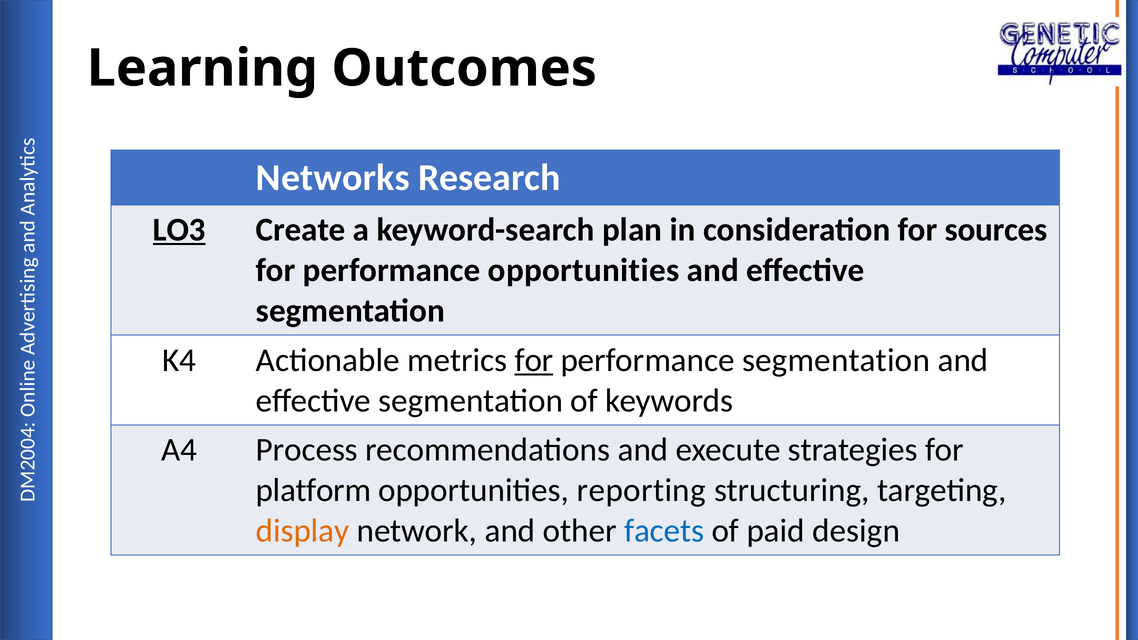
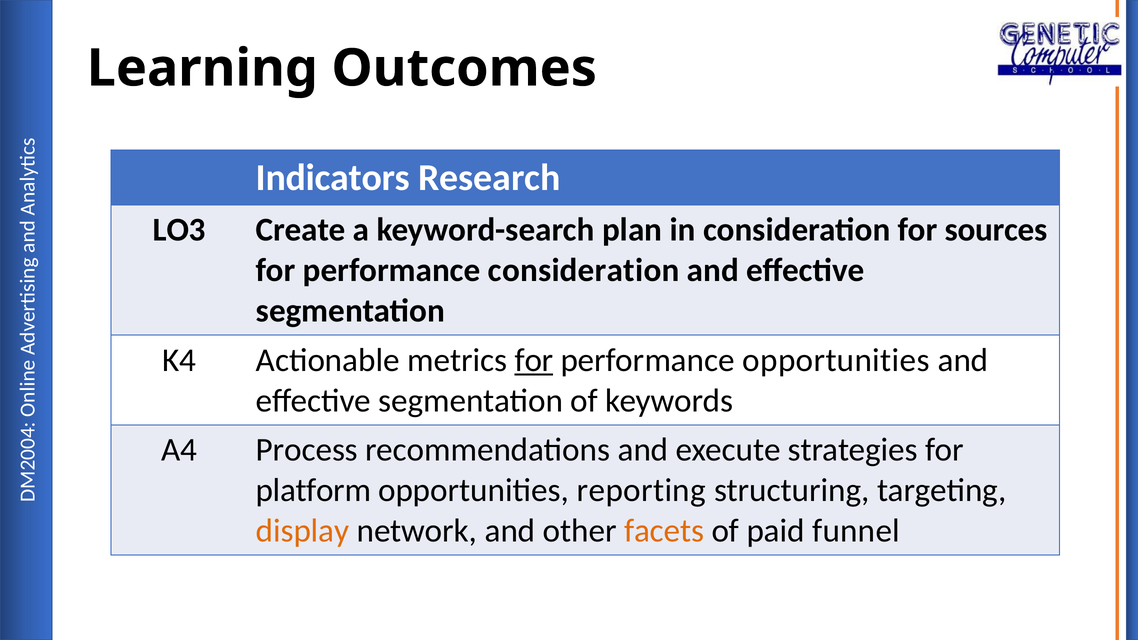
Networks: Networks -> Indicators
LO3 underline: present -> none
performance opportunities: opportunities -> consideration
performance segmentation: segmentation -> opportunities
facets colour: blue -> orange
design: design -> funnel
